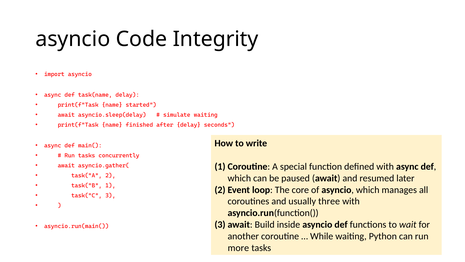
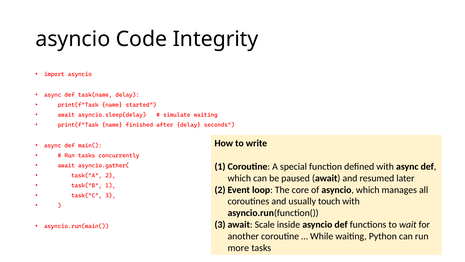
three: three -> touch
Build: Build -> Scale
